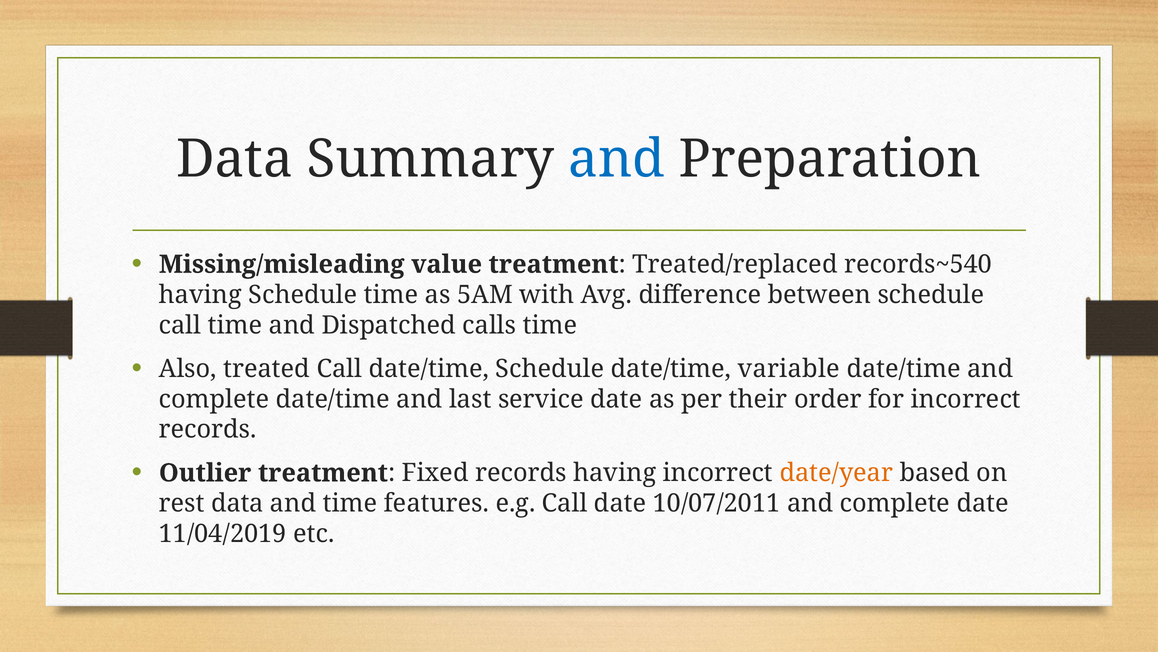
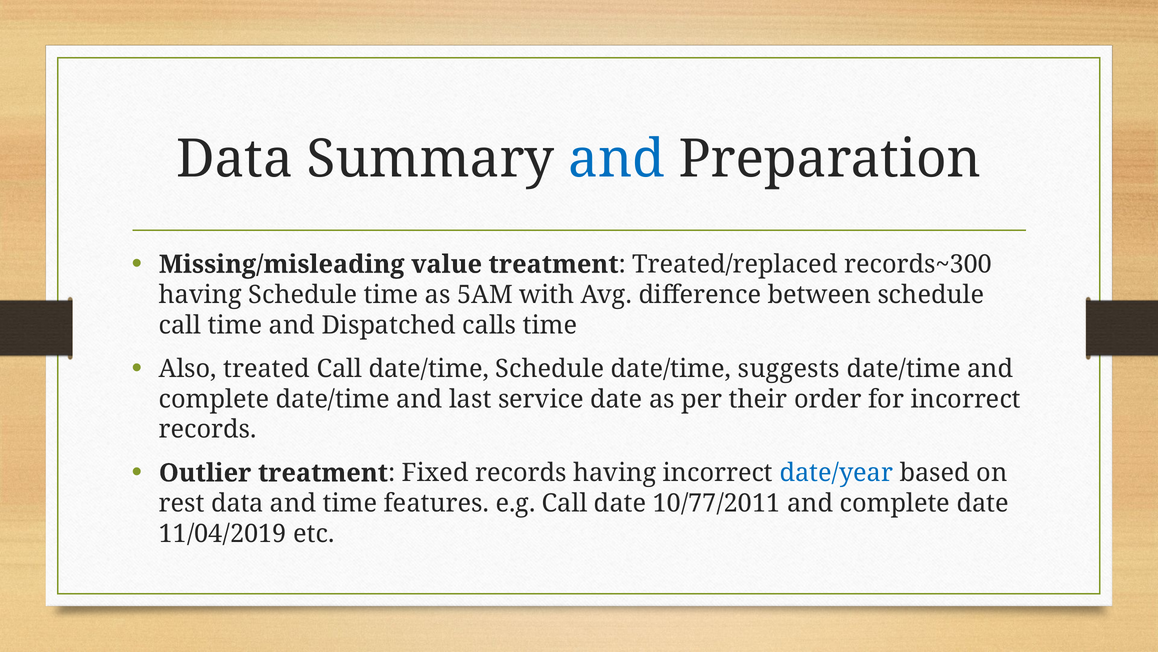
records~540: records~540 -> records~300
variable: variable -> suggests
date/year colour: orange -> blue
10/07/2011: 10/07/2011 -> 10/77/2011
